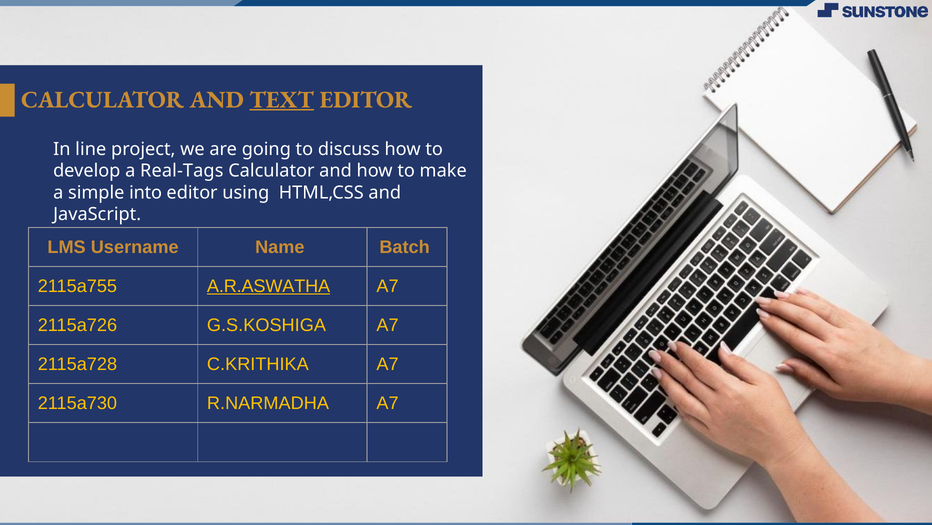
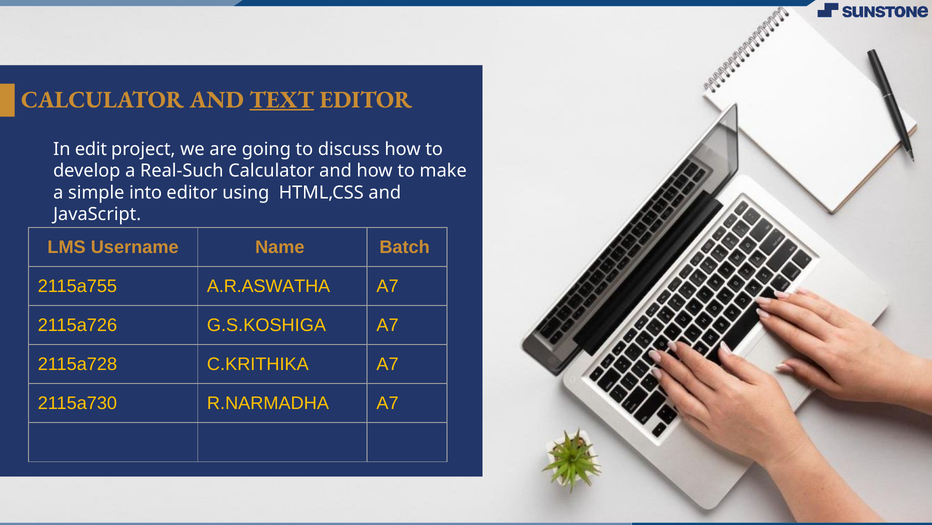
line: line -> edit
Real-Tags: Real-Tags -> Real-Such
A.R.ASWATHA underline: present -> none
